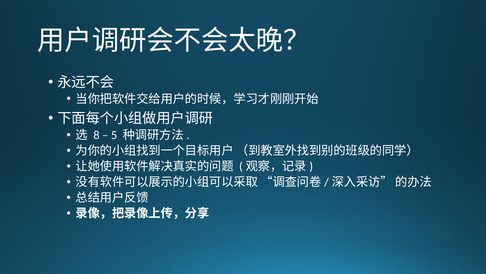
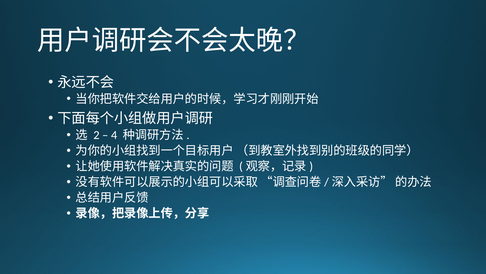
8: 8 -> 2
5: 5 -> 4
